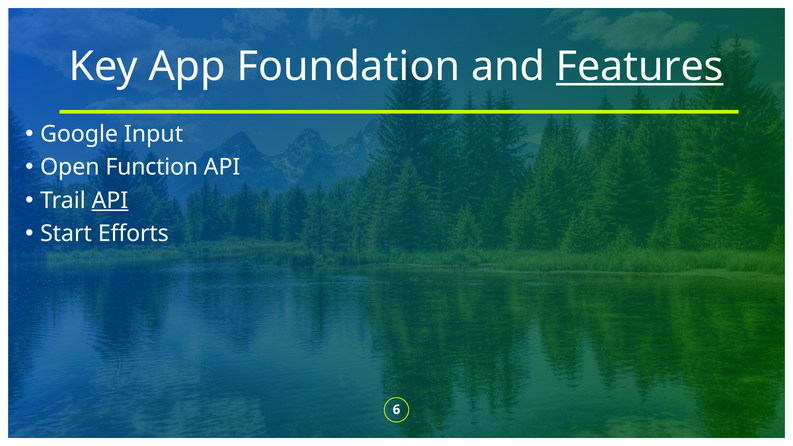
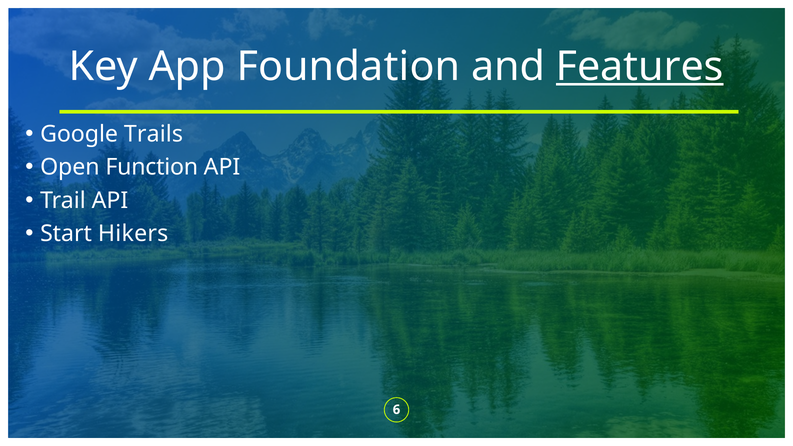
Input: Input -> Trails
API at (110, 200) underline: present -> none
Efforts: Efforts -> Hikers
